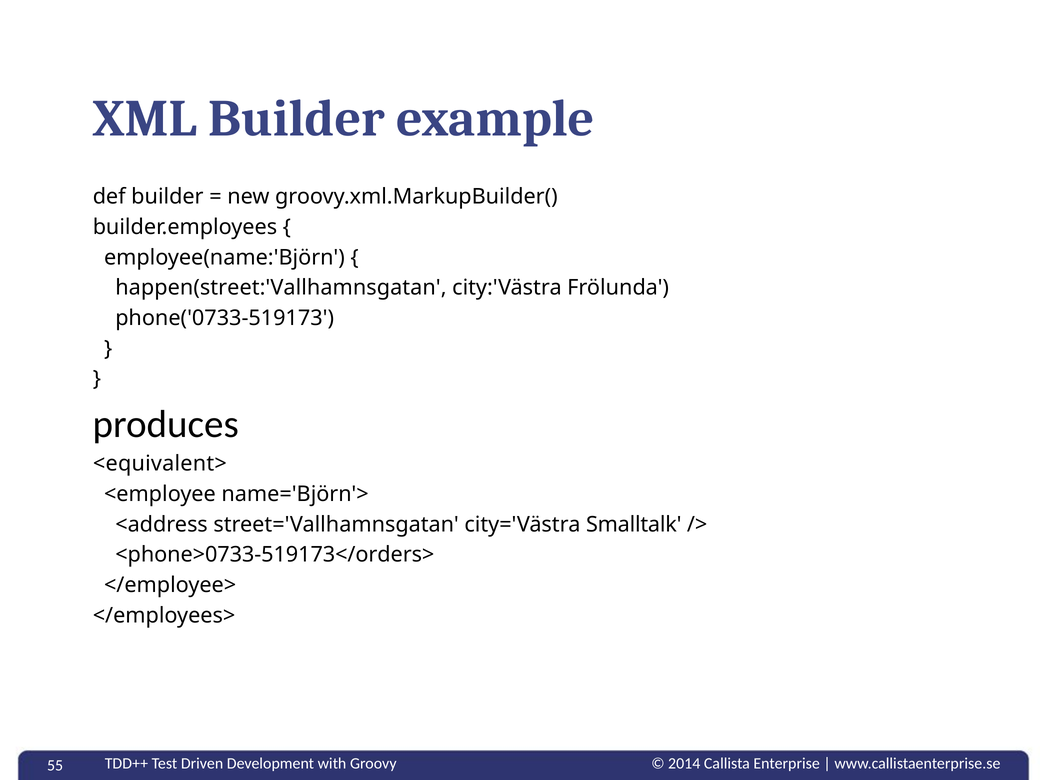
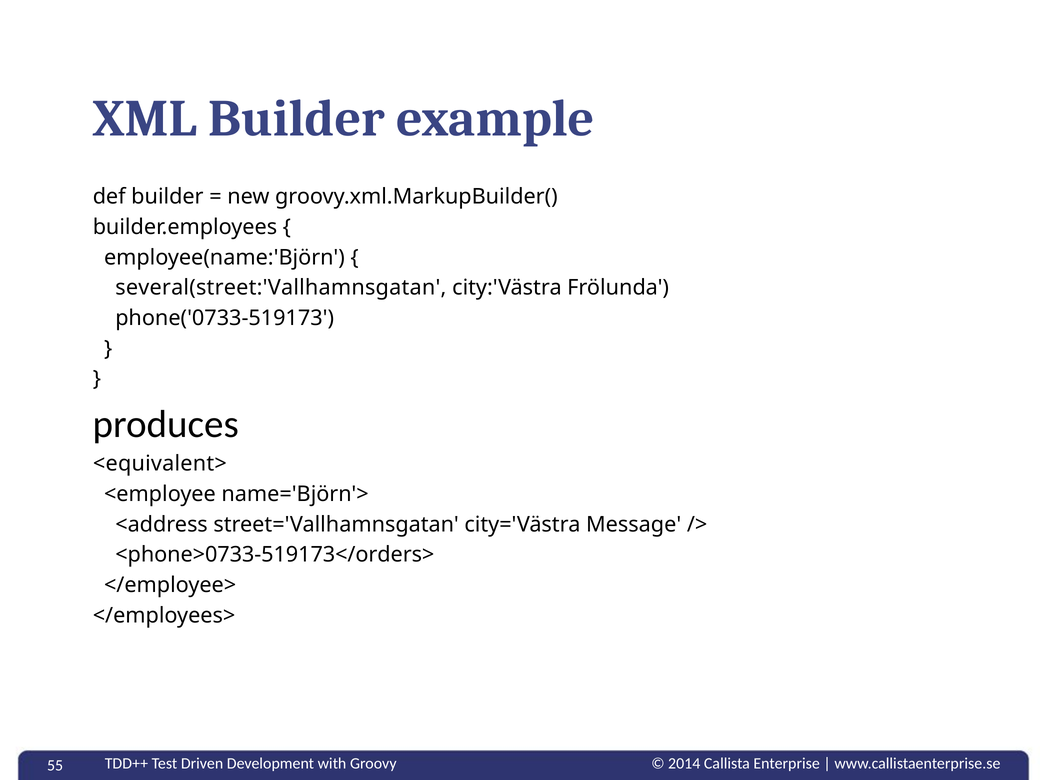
happen(street:'Vallhamnsgatan: happen(street:'Vallhamnsgatan -> several(street:'Vallhamnsgatan
Smalltalk: Smalltalk -> Message
